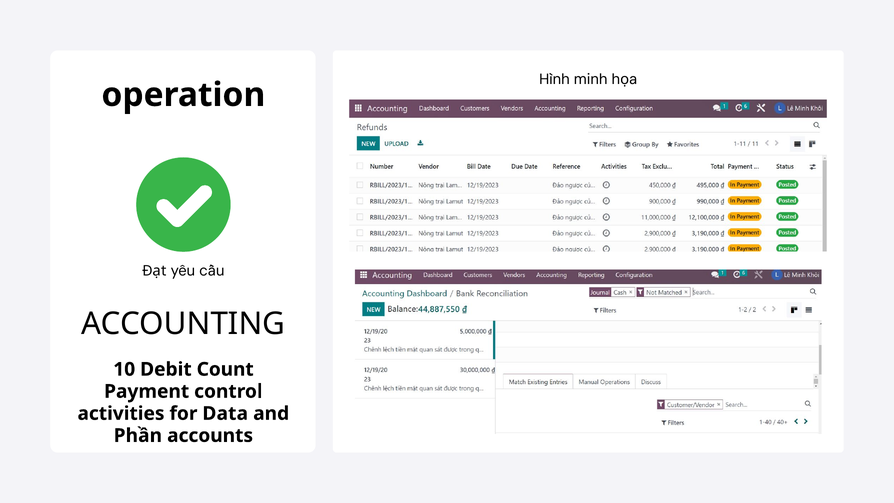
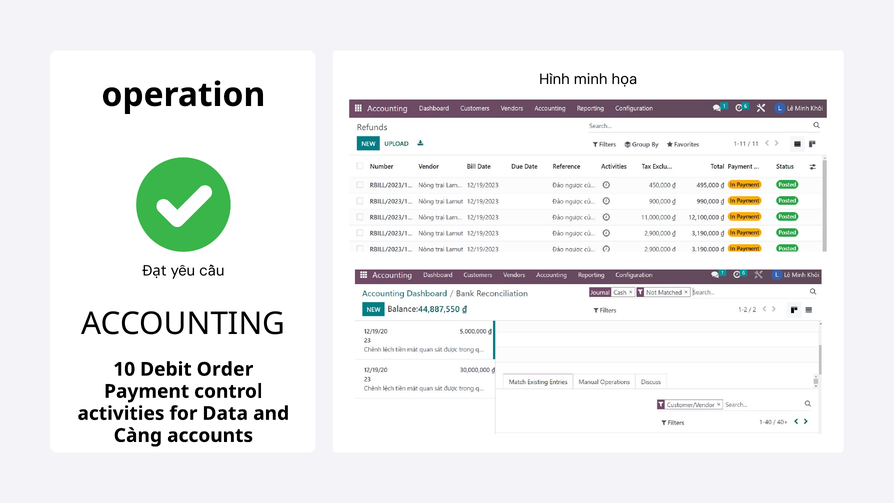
Count: Count -> Order
Phần: Phần -> Càng
